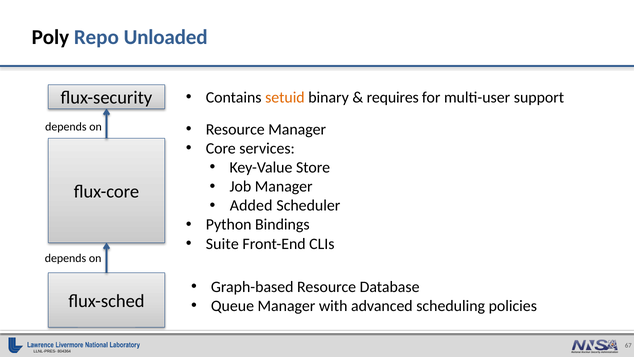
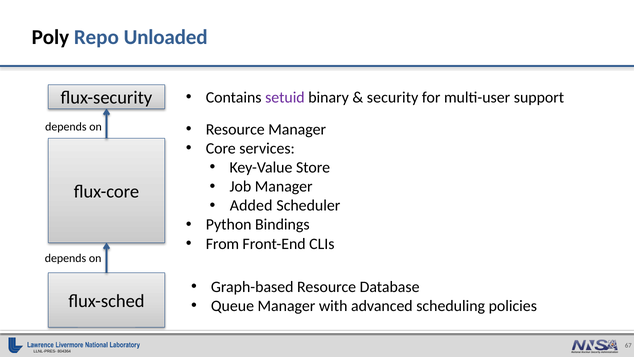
setuid colour: orange -> purple
requires: requires -> security
Suite: Suite -> From
